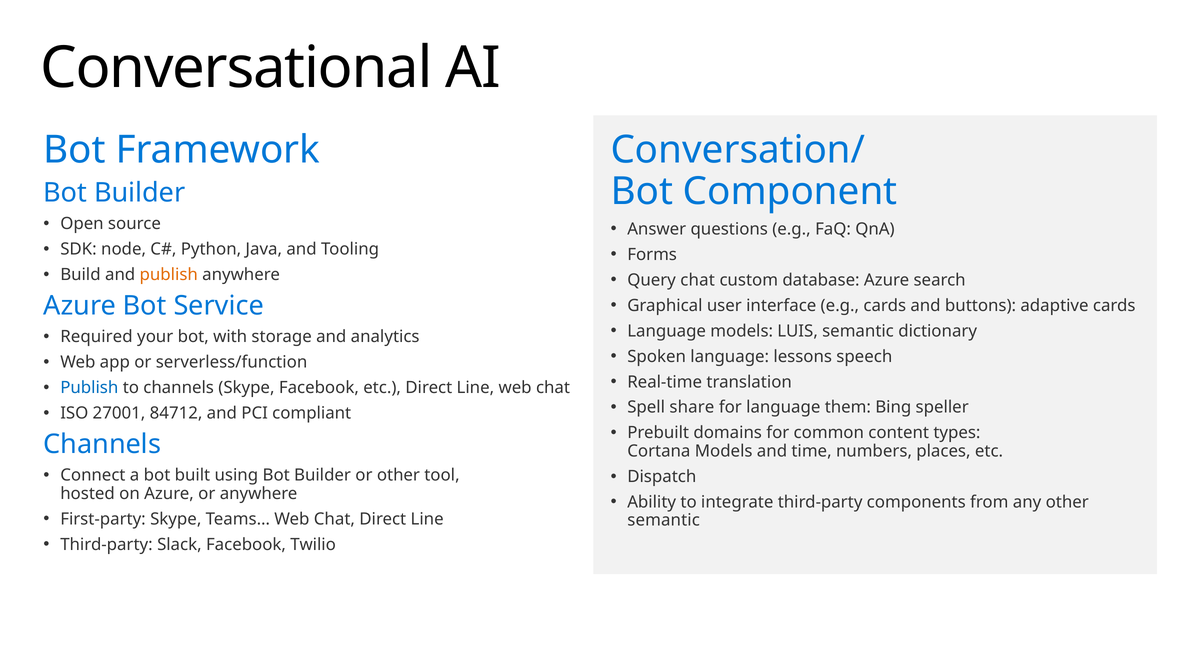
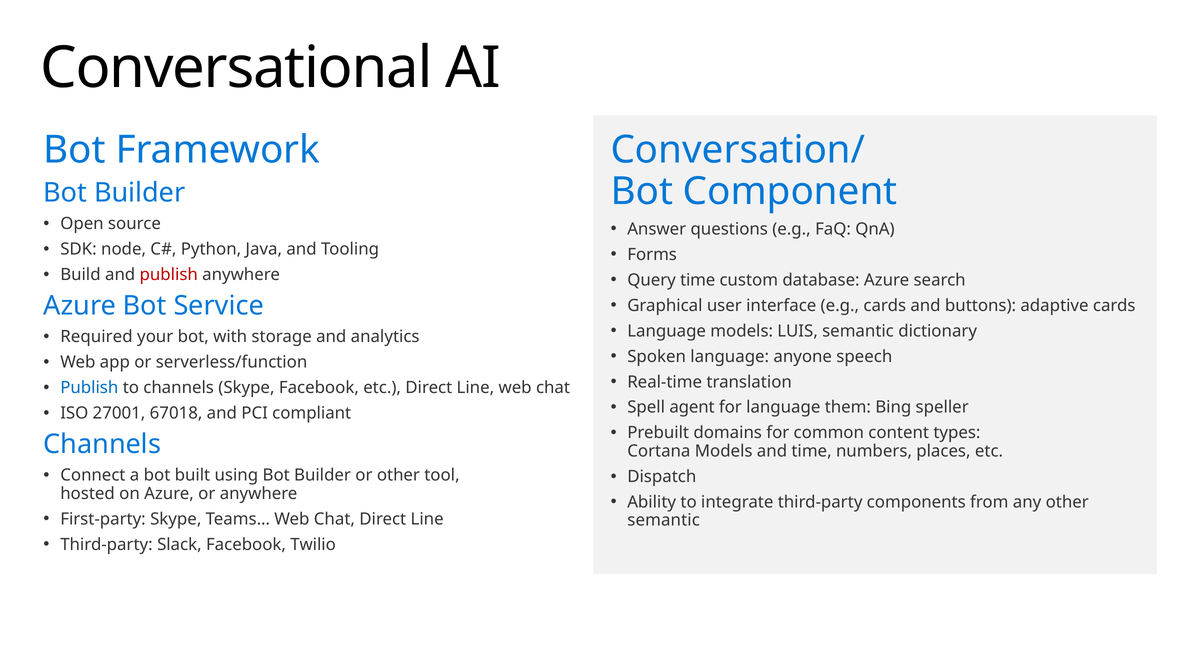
publish at (169, 275) colour: orange -> red
Query chat: chat -> time
lessons: lessons -> anyone
share: share -> agent
84712: 84712 -> 67018
